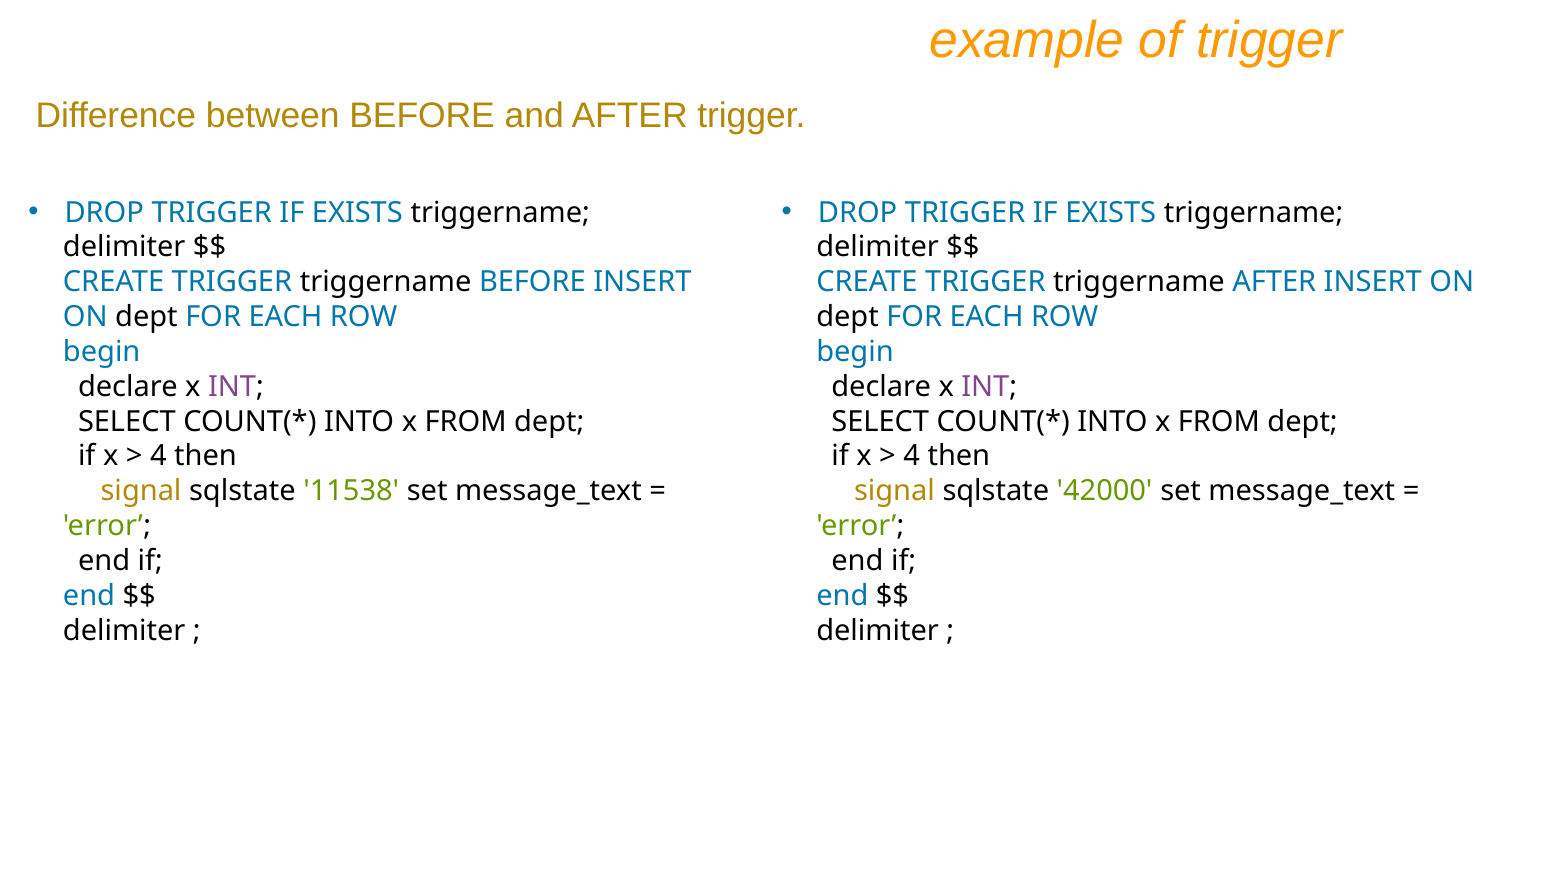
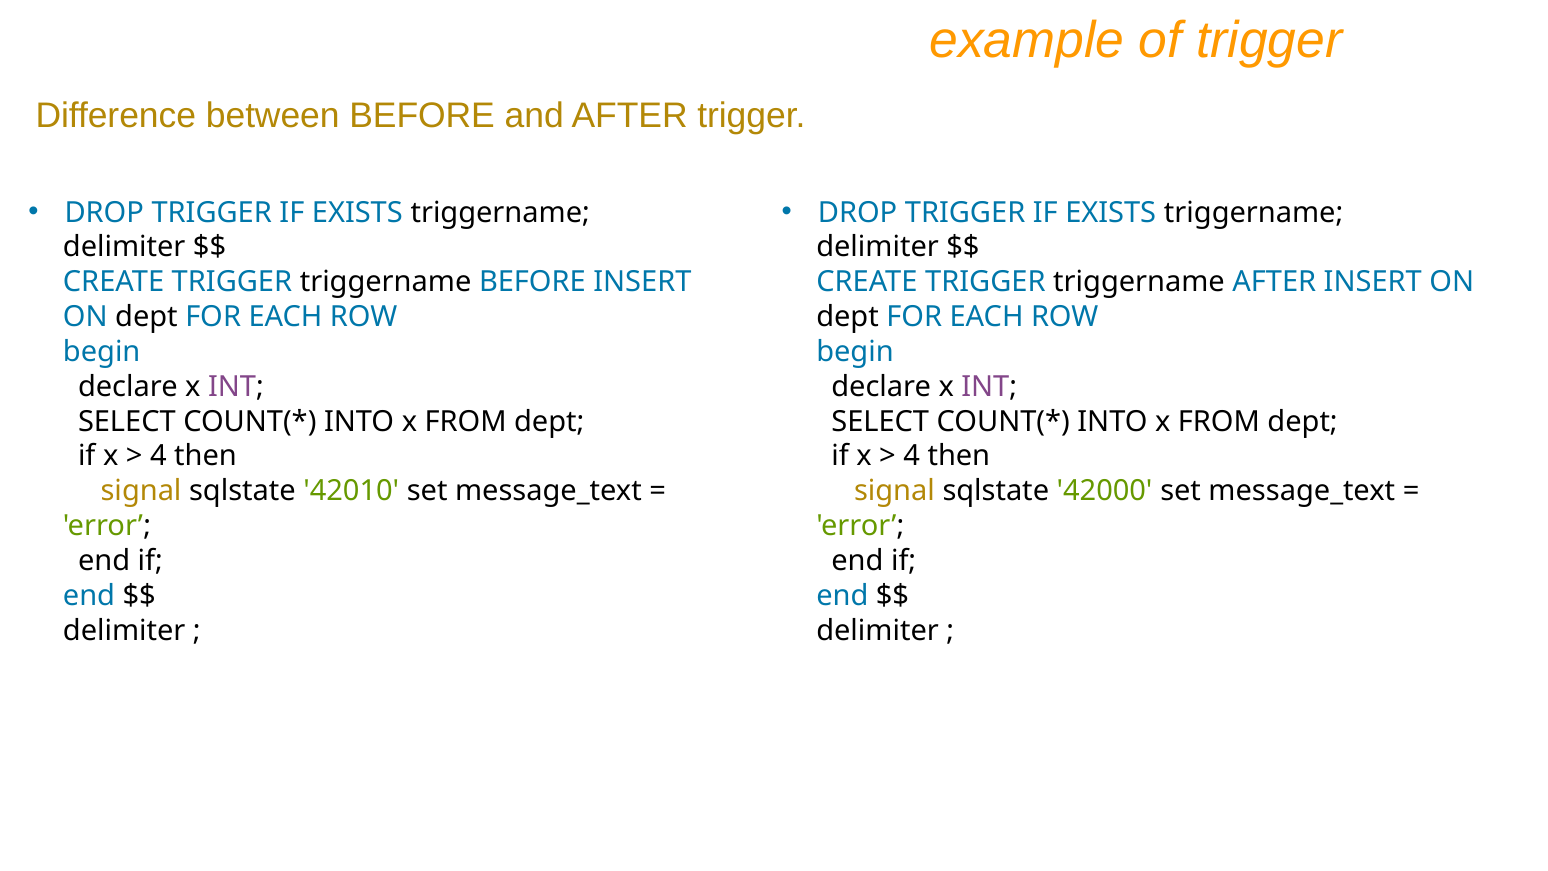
11538: 11538 -> 42010
